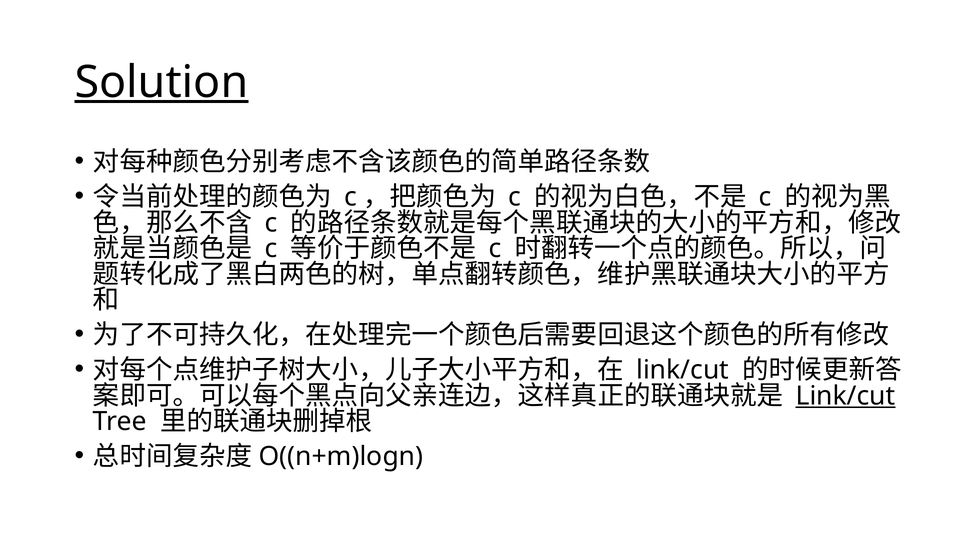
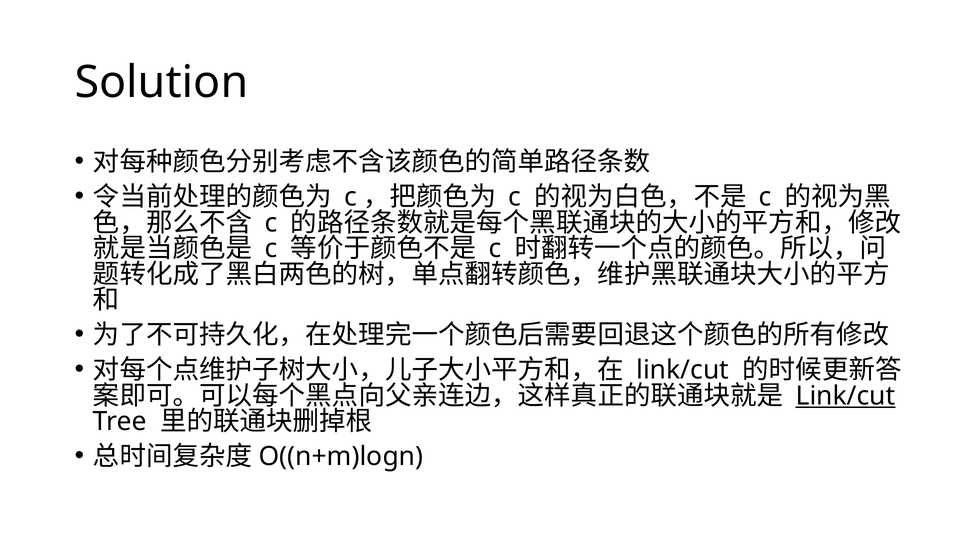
Solution underline: present -> none
